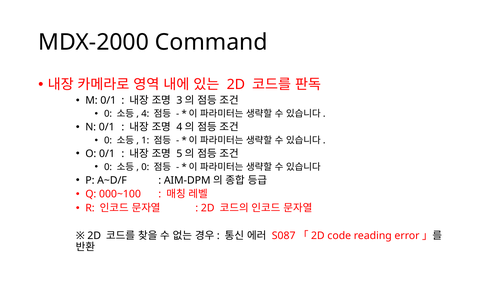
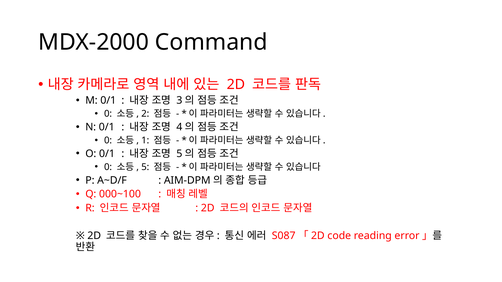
4 at (145, 114): 4 -> 2
0 at (145, 167): 0 -> 5
